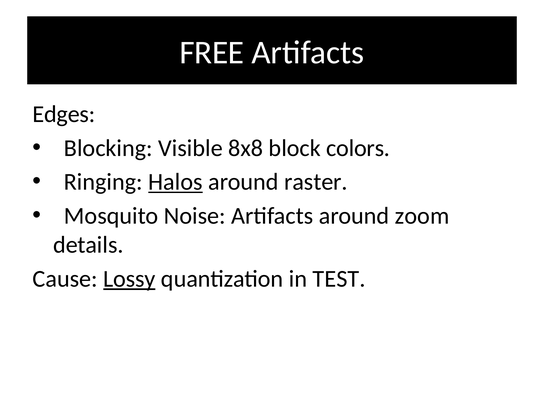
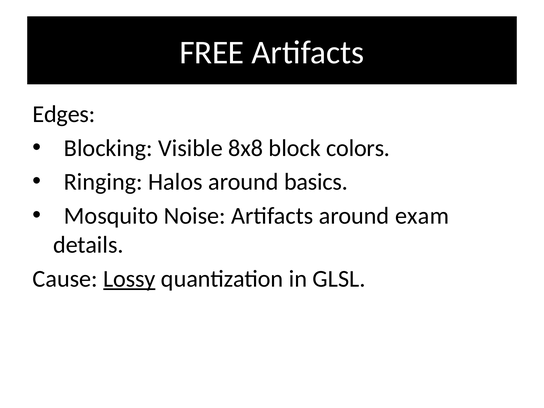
Halos underline: present -> none
raster: raster -> basics
zoom: zoom -> exam
TEST: TEST -> GLSL
